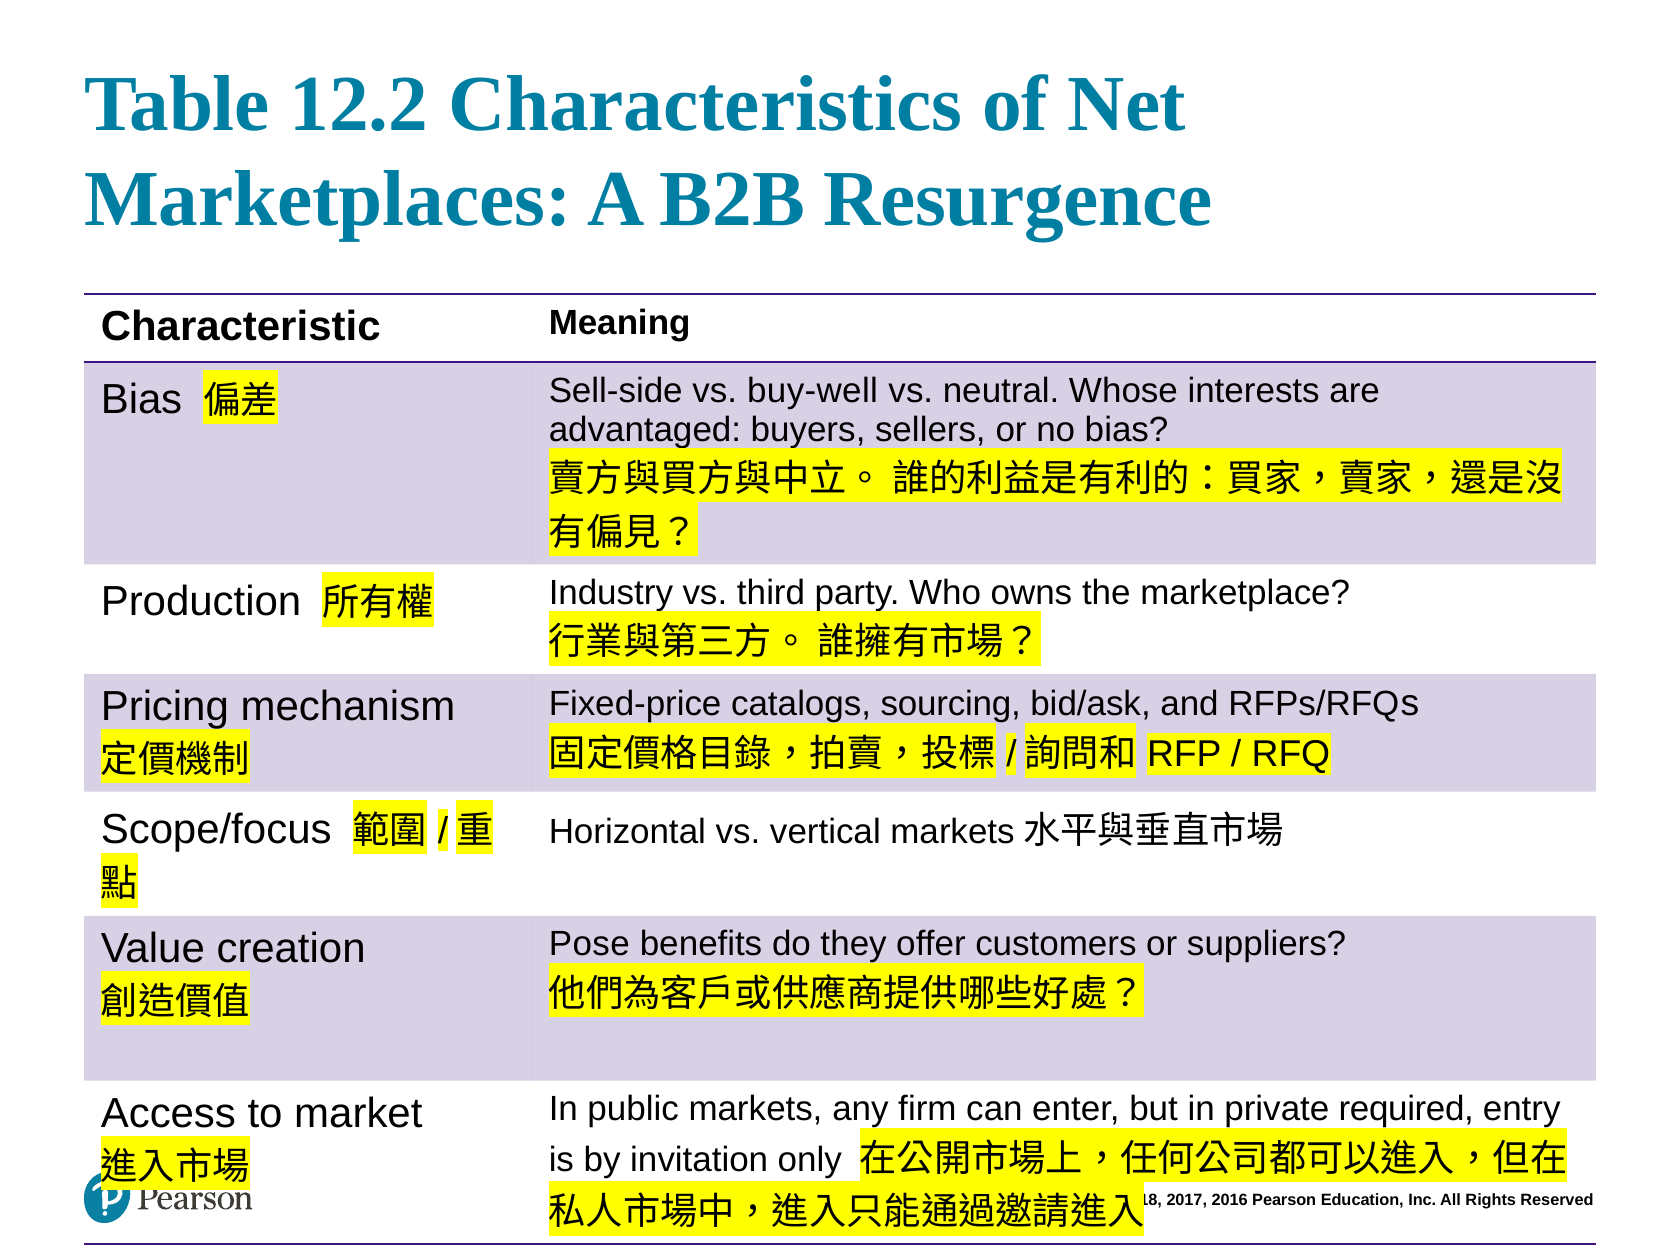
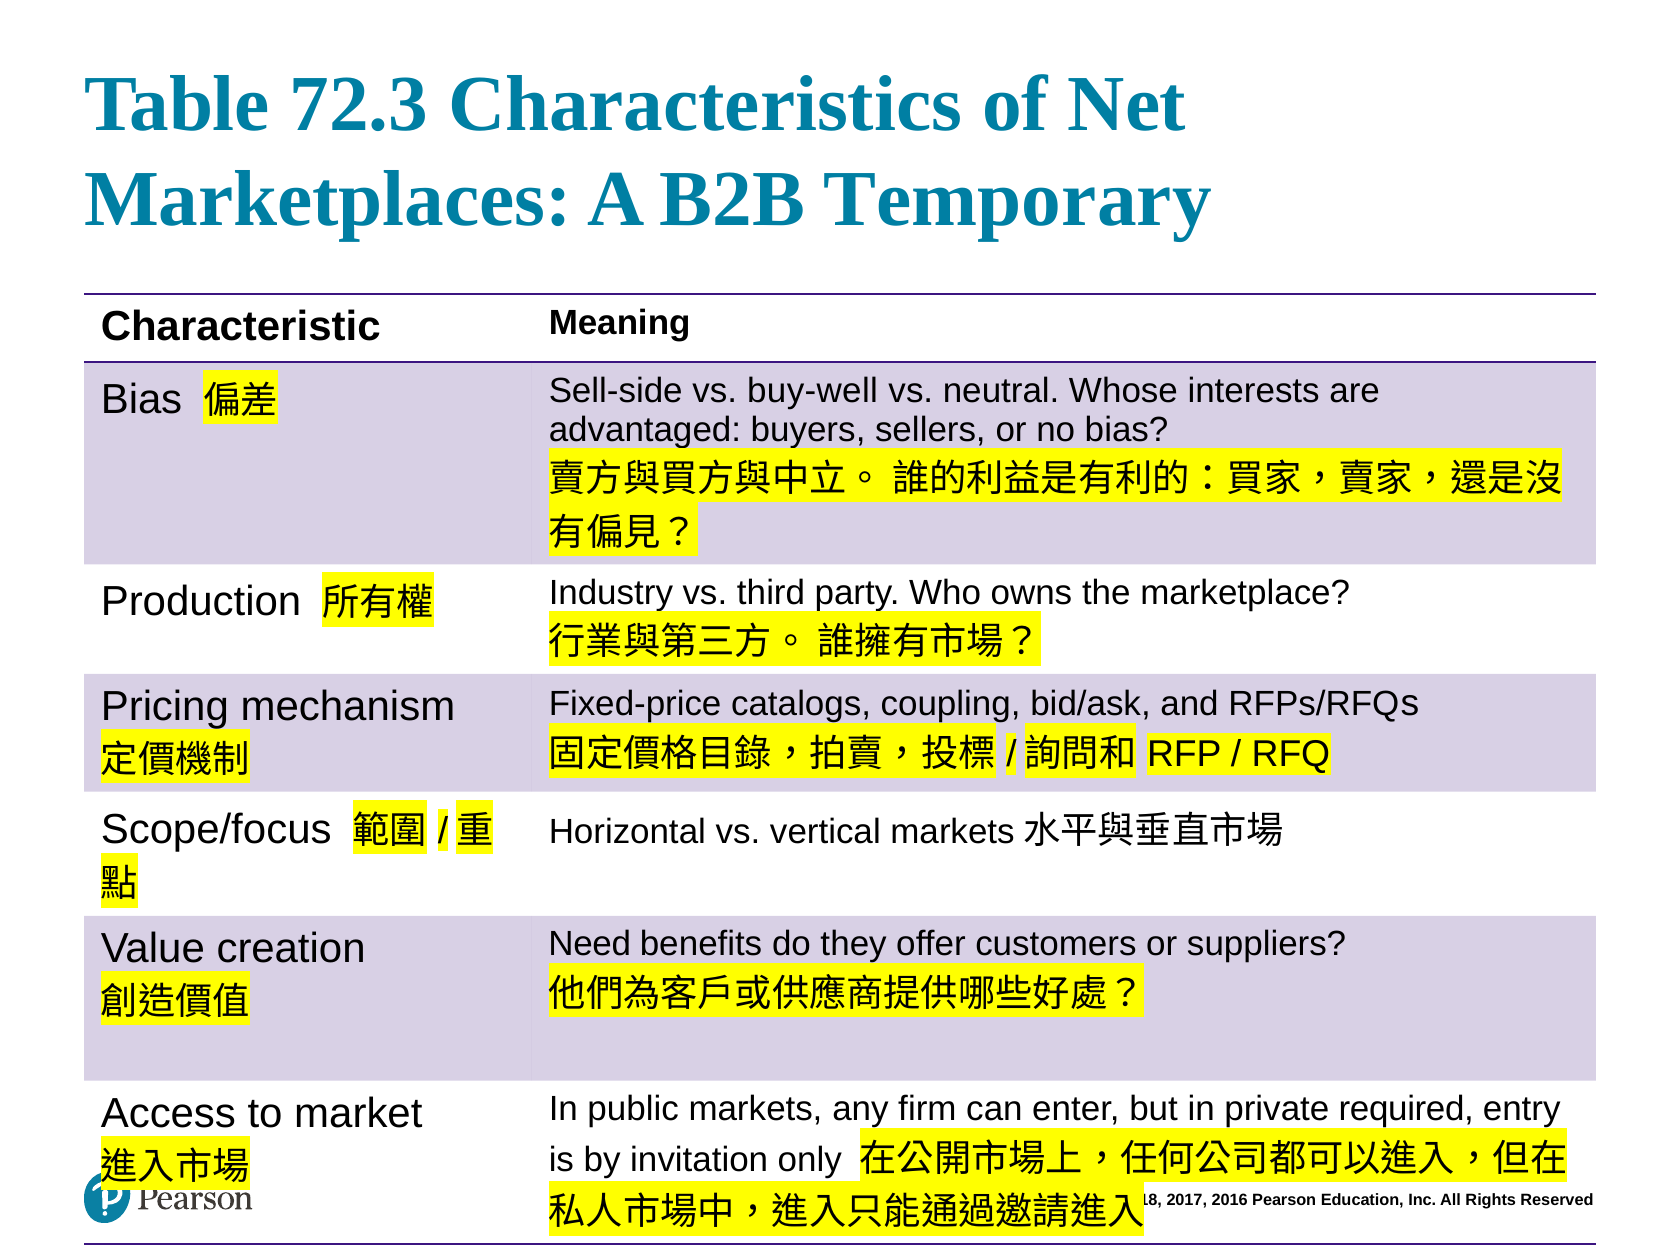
12.2: 12.2 -> 72.3
Resurgence: Resurgence -> Temporary
sourcing: sourcing -> coupling
Pose: Pose -> Need
